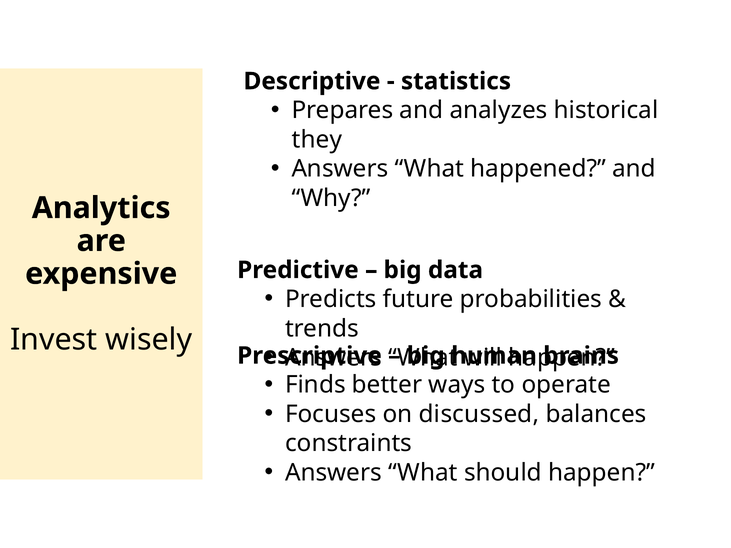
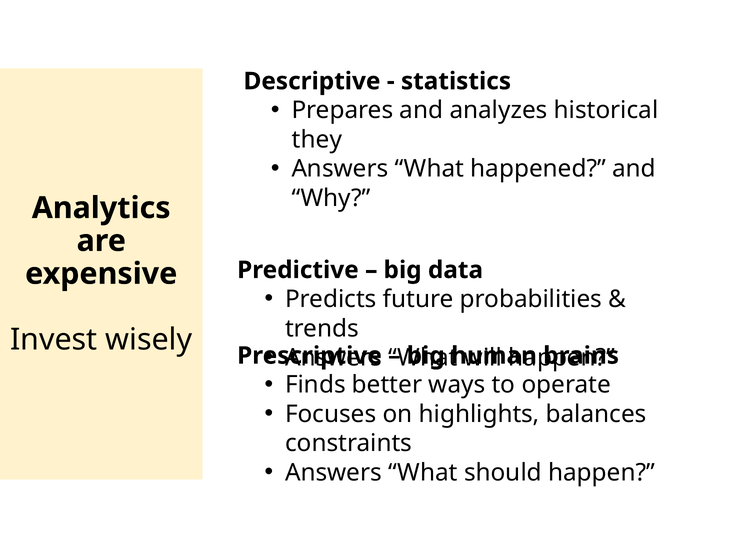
discussed: discussed -> highlights
